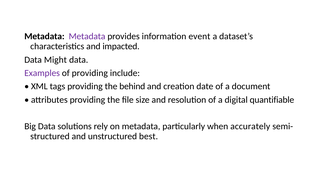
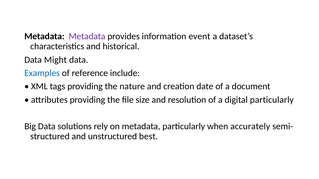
impacted: impacted -> historical
Examples colour: purple -> blue
of providing: providing -> reference
behind: behind -> nature
digital quantifiable: quantifiable -> particularly
